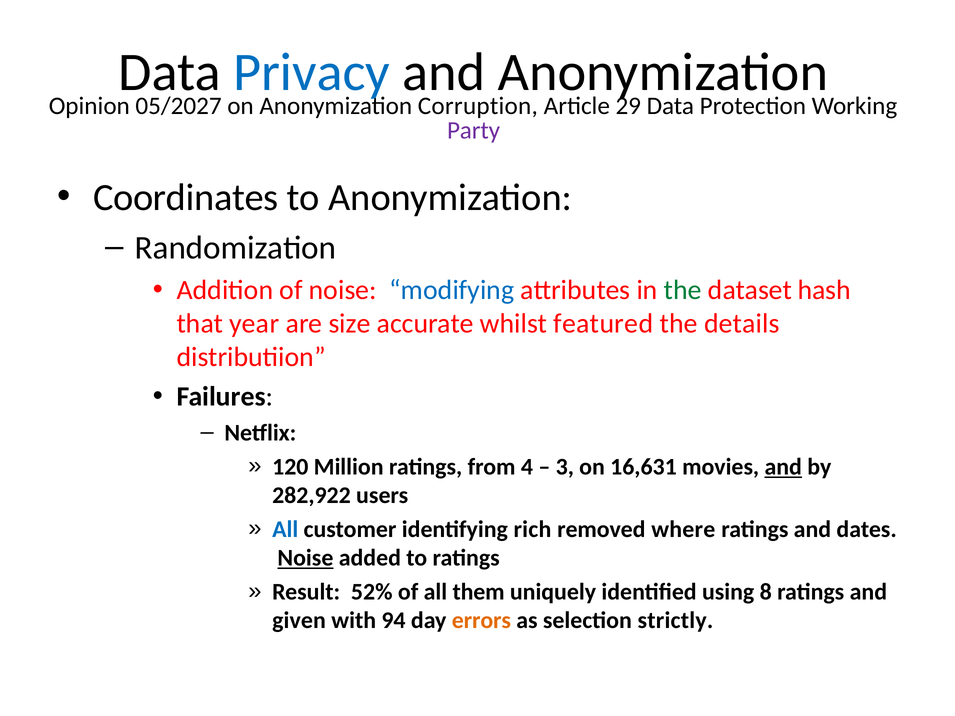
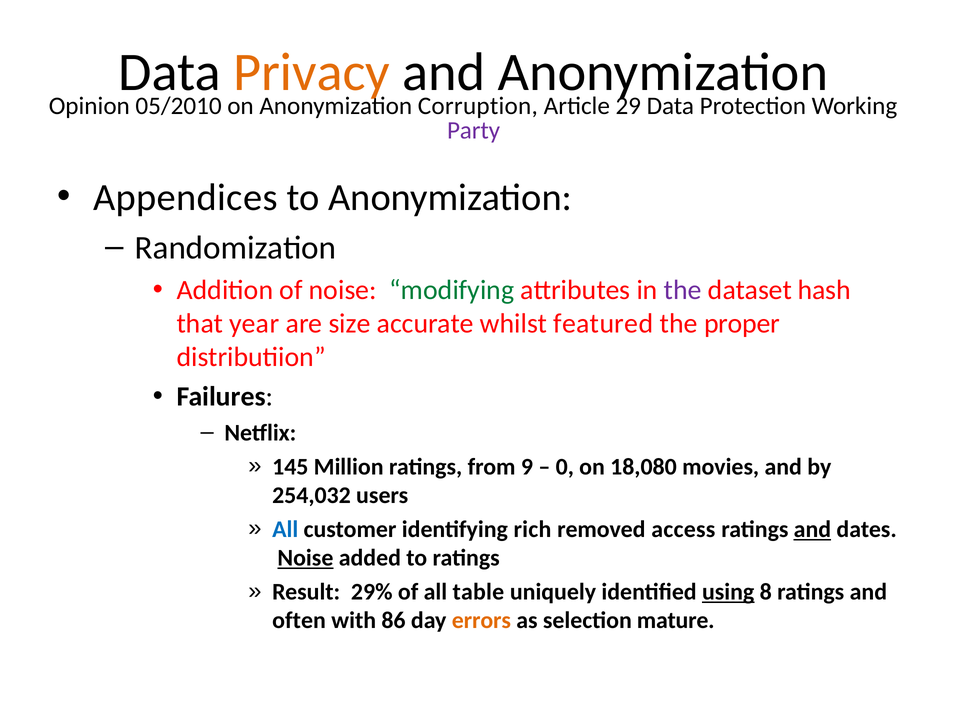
Privacy colour: blue -> orange
05/2027: 05/2027 -> 05/2010
Coordinates: Coordinates -> Appendices
modifying colour: blue -> green
the at (683, 290) colour: green -> purple
details: details -> proper
120: 120 -> 145
4: 4 -> 9
3: 3 -> 0
16,631: 16,631 -> 18,080
and at (783, 467) underline: present -> none
282,922: 282,922 -> 254,032
where: where -> access
and at (812, 530) underline: none -> present
52%: 52% -> 29%
them: them -> table
using underline: none -> present
given: given -> often
94: 94 -> 86
strictly: strictly -> mature
